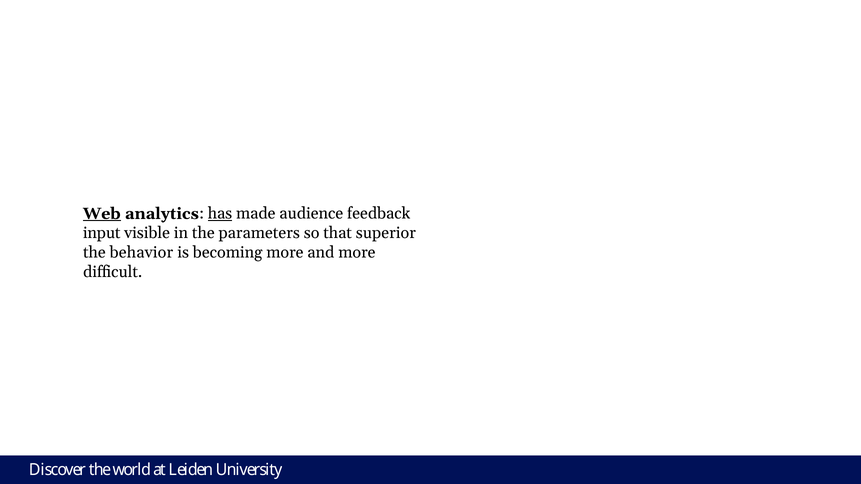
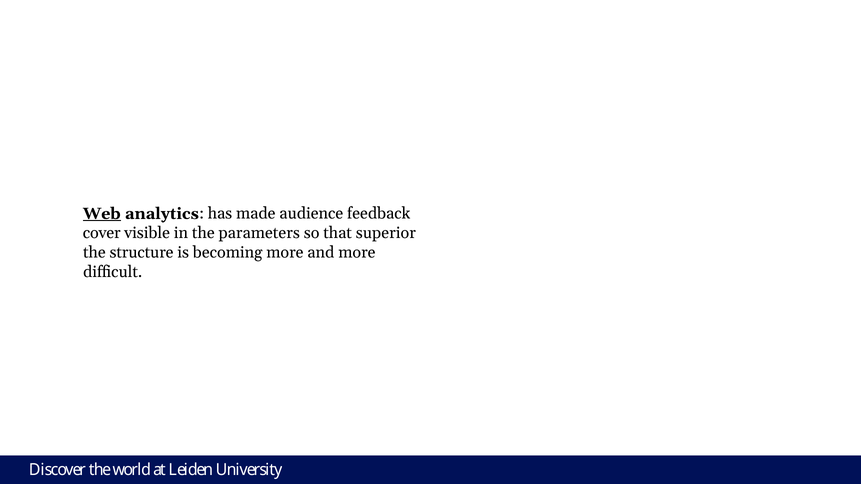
has underline: present -> none
input: input -> cover
behavior: behavior -> structure
